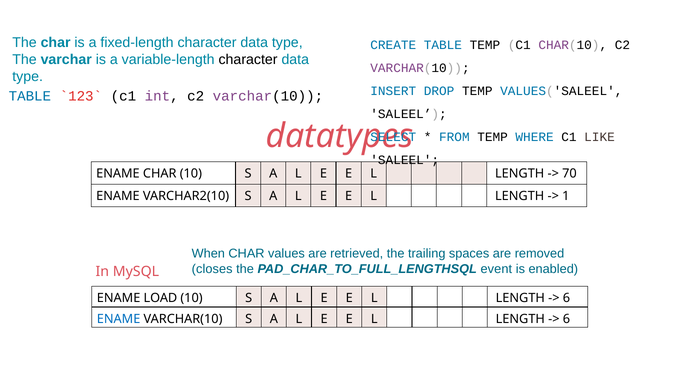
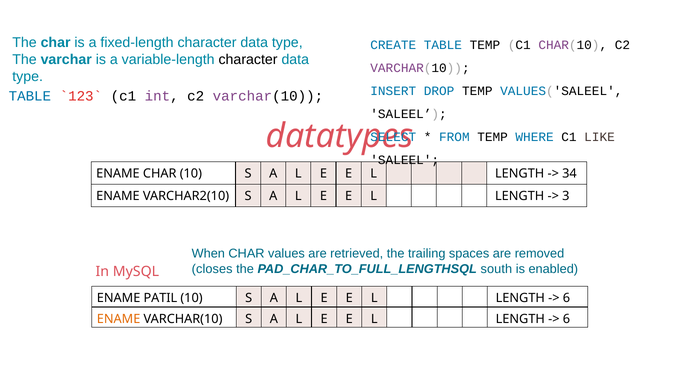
70: 70 -> 34
1: 1 -> 3
event: event -> south
LOAD: LOAD -> PATIL
ENAME at (119, 319) colour: blue -> orange
